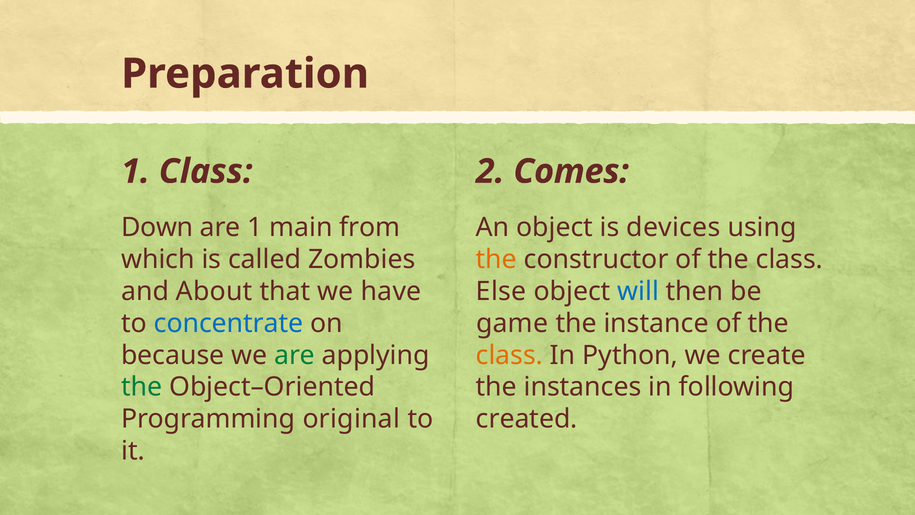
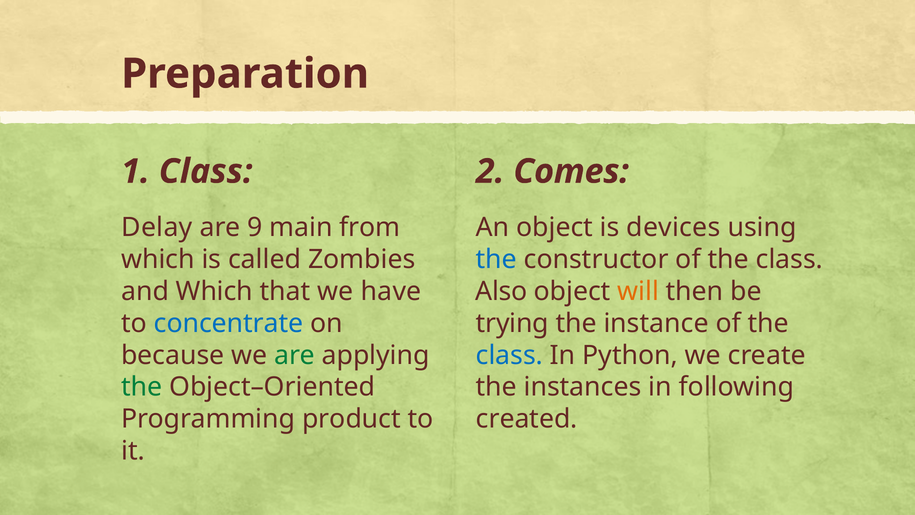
Down: Down -> Delay
are 1: 1 -> 9
the at (496, 259) colour: orange -> blue
and About: About -> Which
Else: Else -> Also
will colour: blue -> orange
game: game -> trying
class at (509, 355) colour: orange -> blue
original: original -> product
